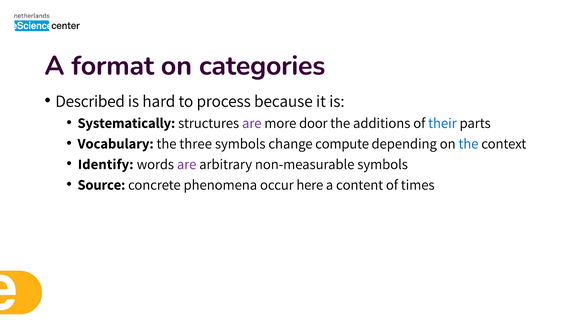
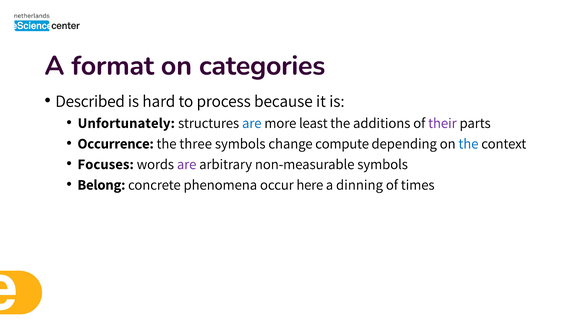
Systematically: Systematically -> Unfortunately
are at (252, 123) colour: purple -> blue
door: door -> least
their colour: blue -> purple
Vocabulary: Vocabulary -> Occurrence
Identify: Identify -> Focuses
Source: Source -> Belong
content: content -> dinning
